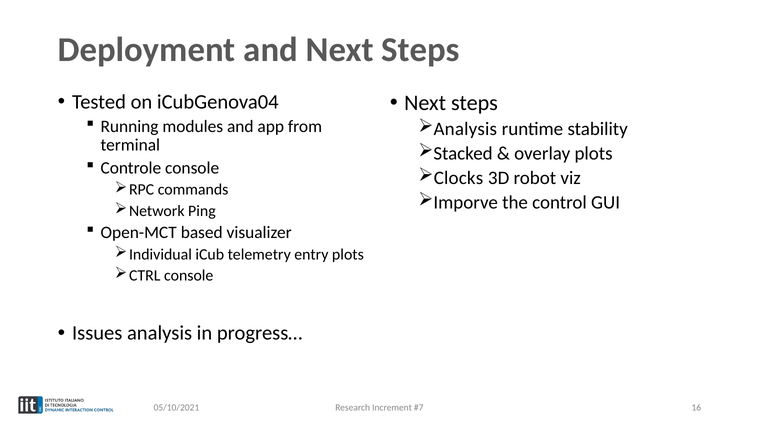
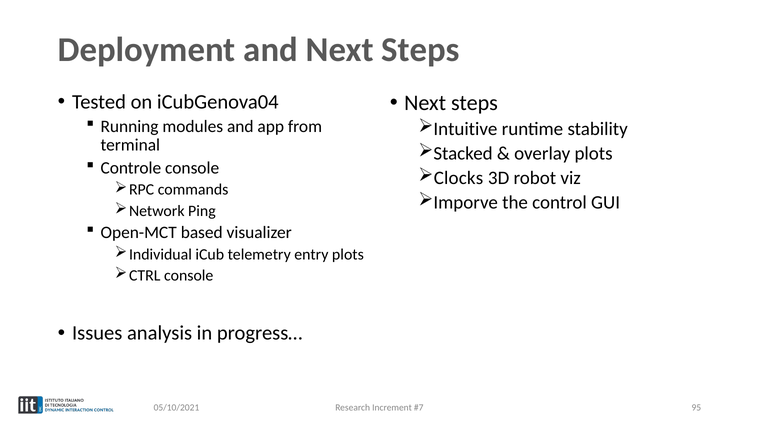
Analysis at (465, 129): Analysis -> Intuitive
16: 16 -> 95
